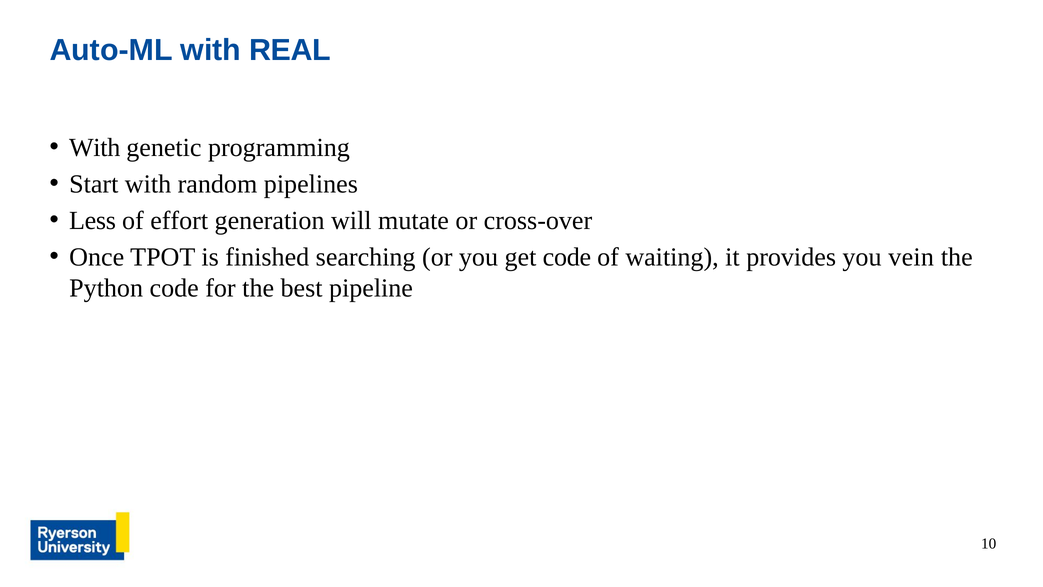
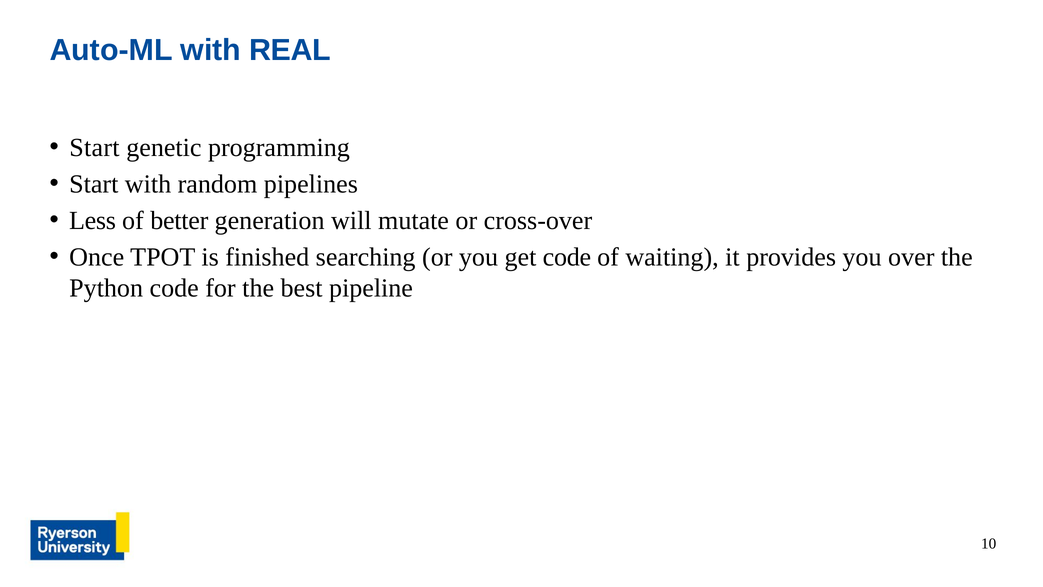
With at (95, 147): With -> Start
effort: effort -> better
vein: vein -> over
